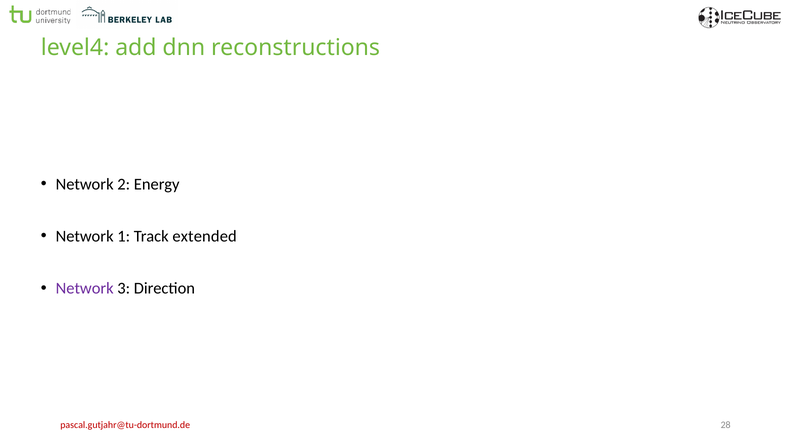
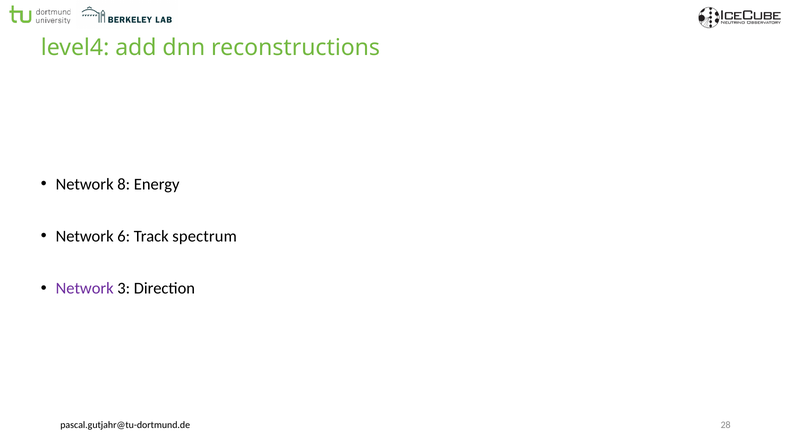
2: 2 -> 8
1: 1 -> 6
extended: extended -> spectrum
pascal.gutjahr@tu-dortmund.de colour: red -> black
